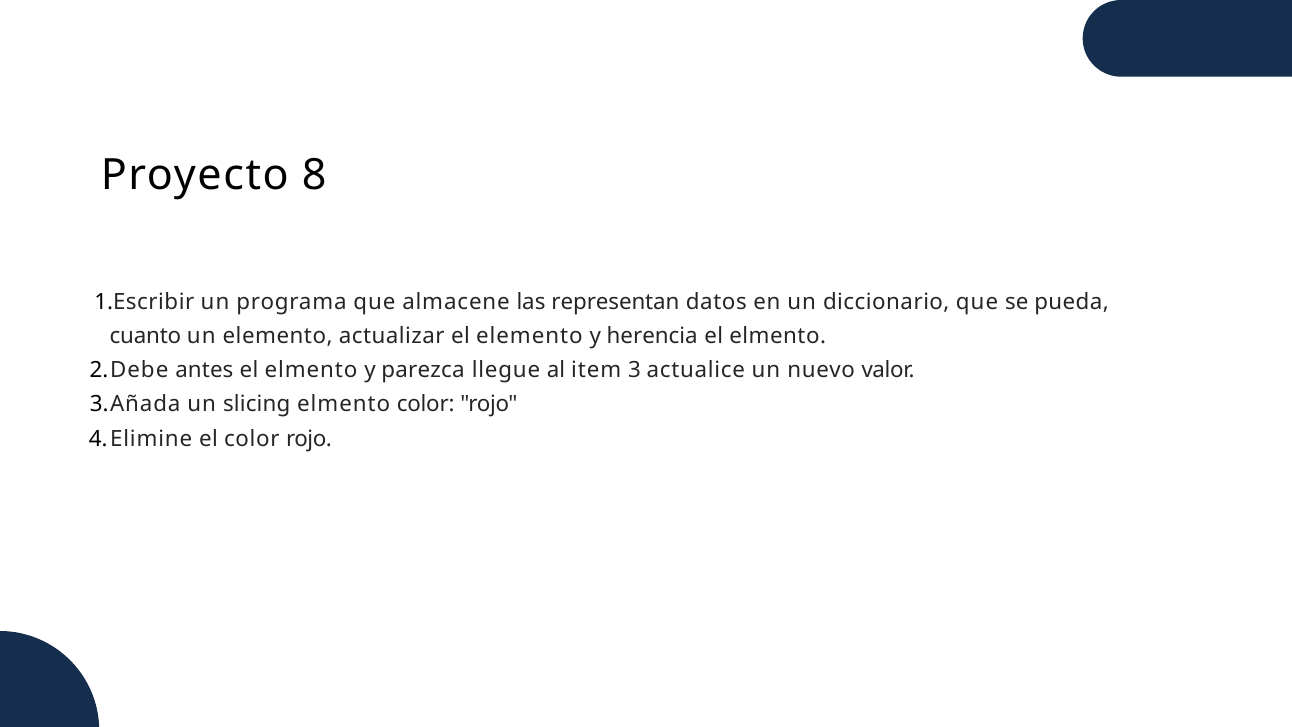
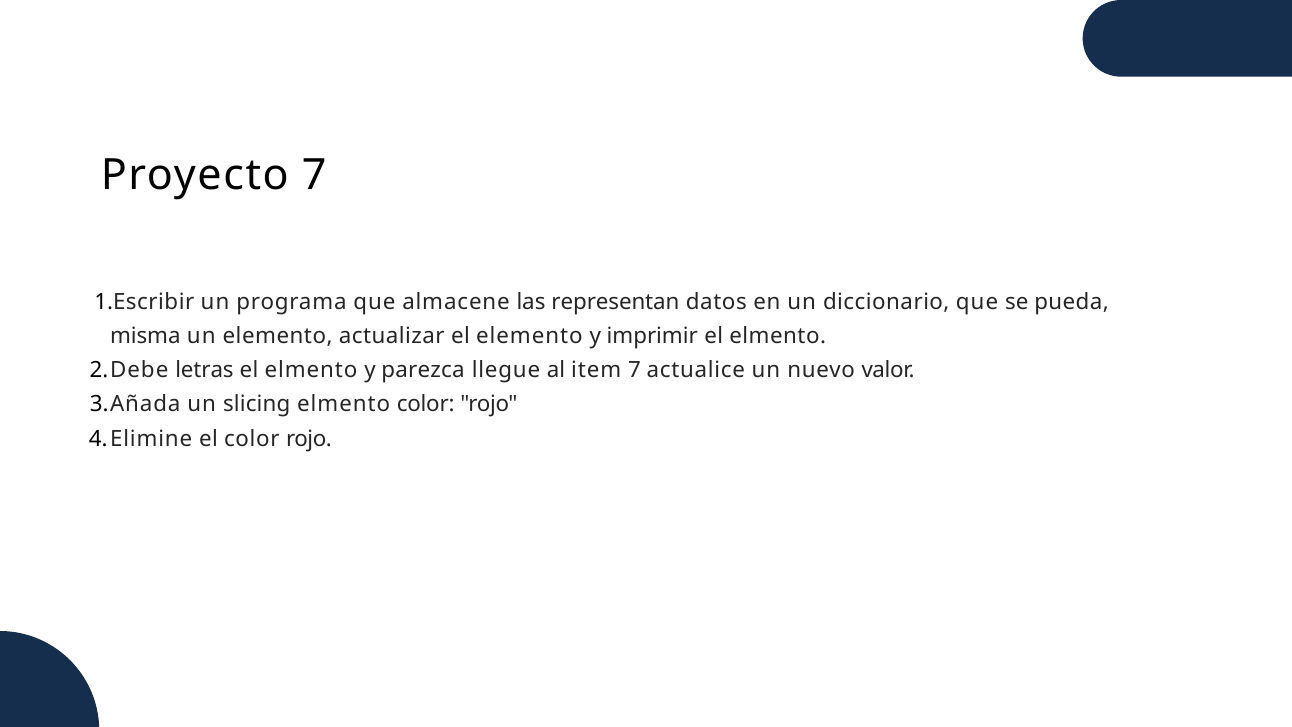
Proyecto 8: 8 -> 7
cuanto: cuanto -> misma
herencia: herencia -> imprimir
antes: antes -> letras
item 3: 3 -> 7
